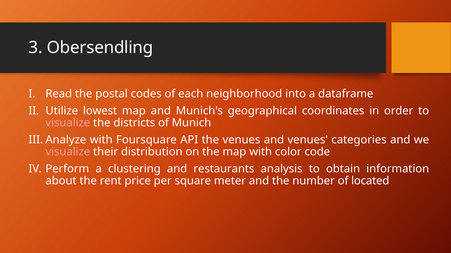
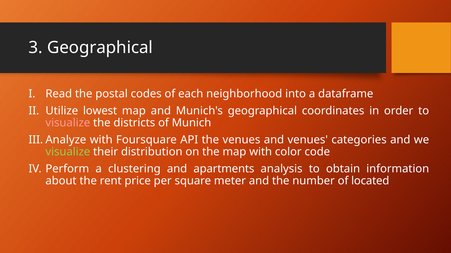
3 Obersendling: Obersendling -> Geographical
visualize at (68, 152) colour: pink -> light green
restaurants: restaurants -> apartments
